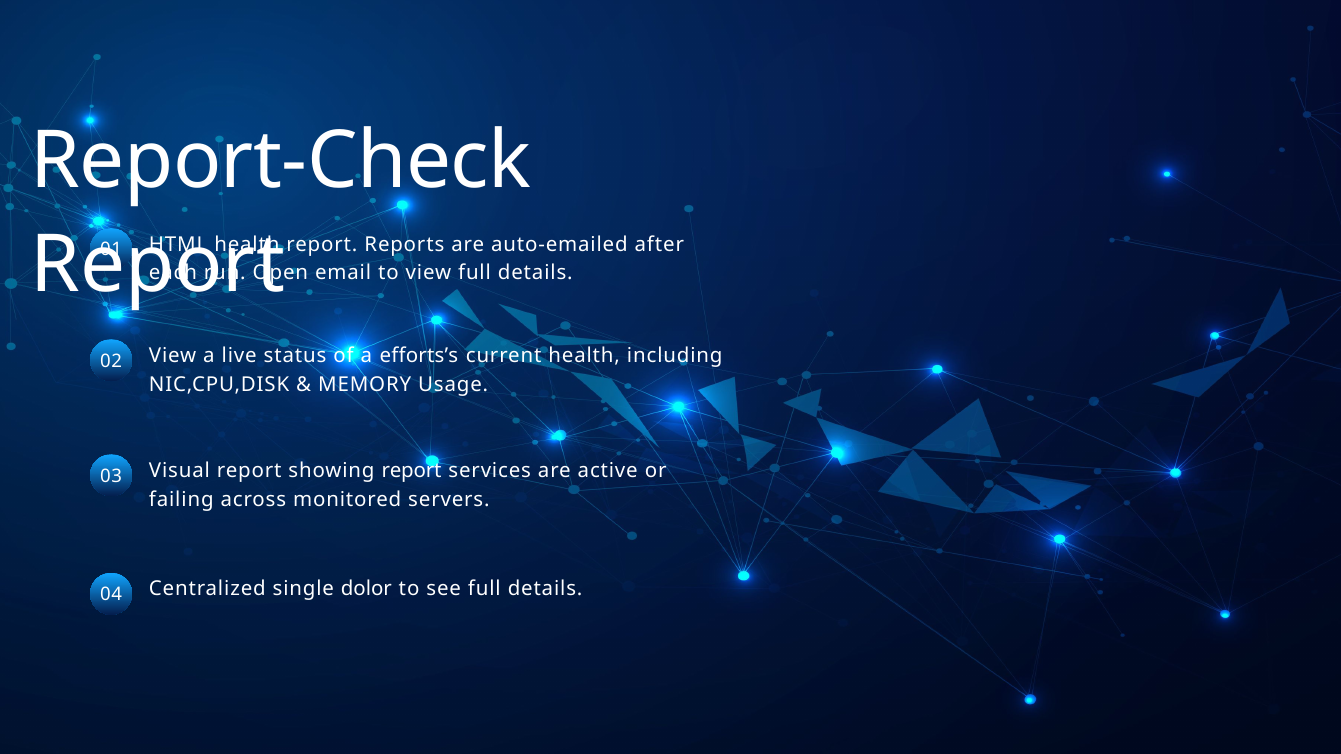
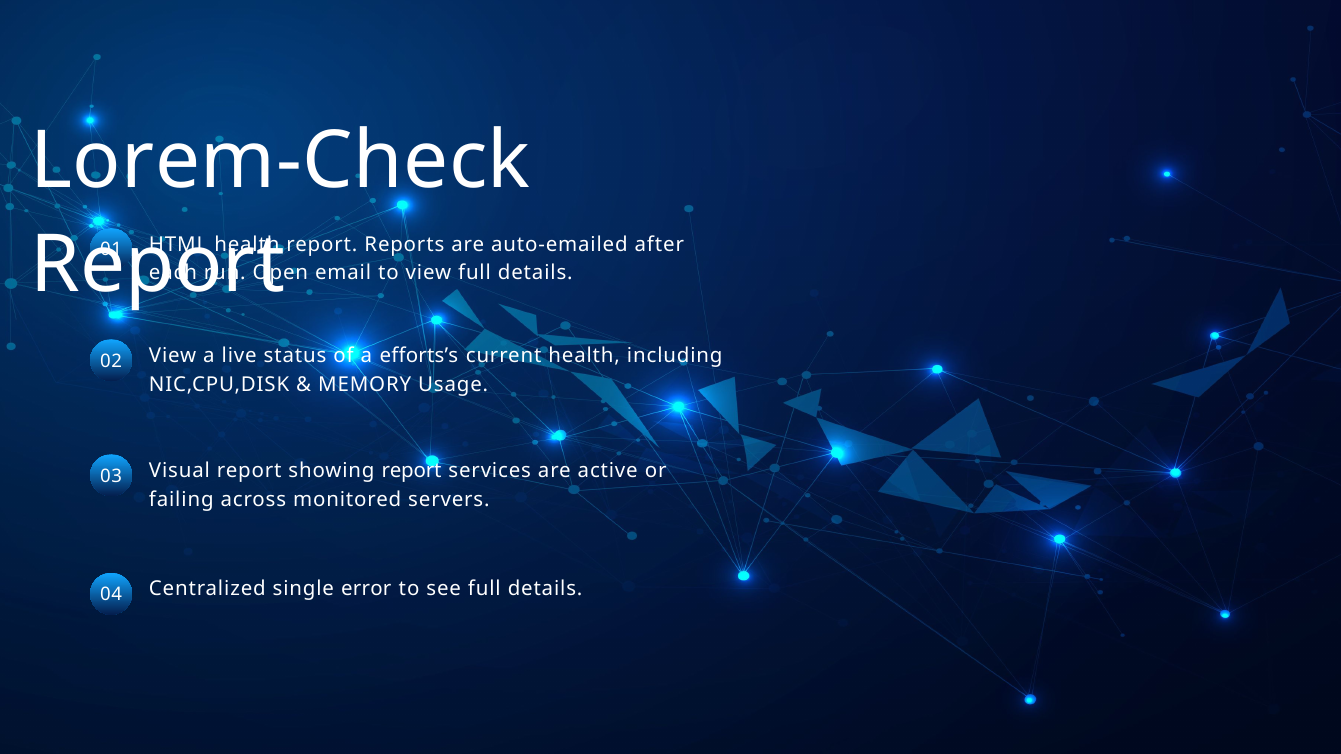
Report-Check: Report-Check -> Lorem-Check
dolor: dolor -> error
